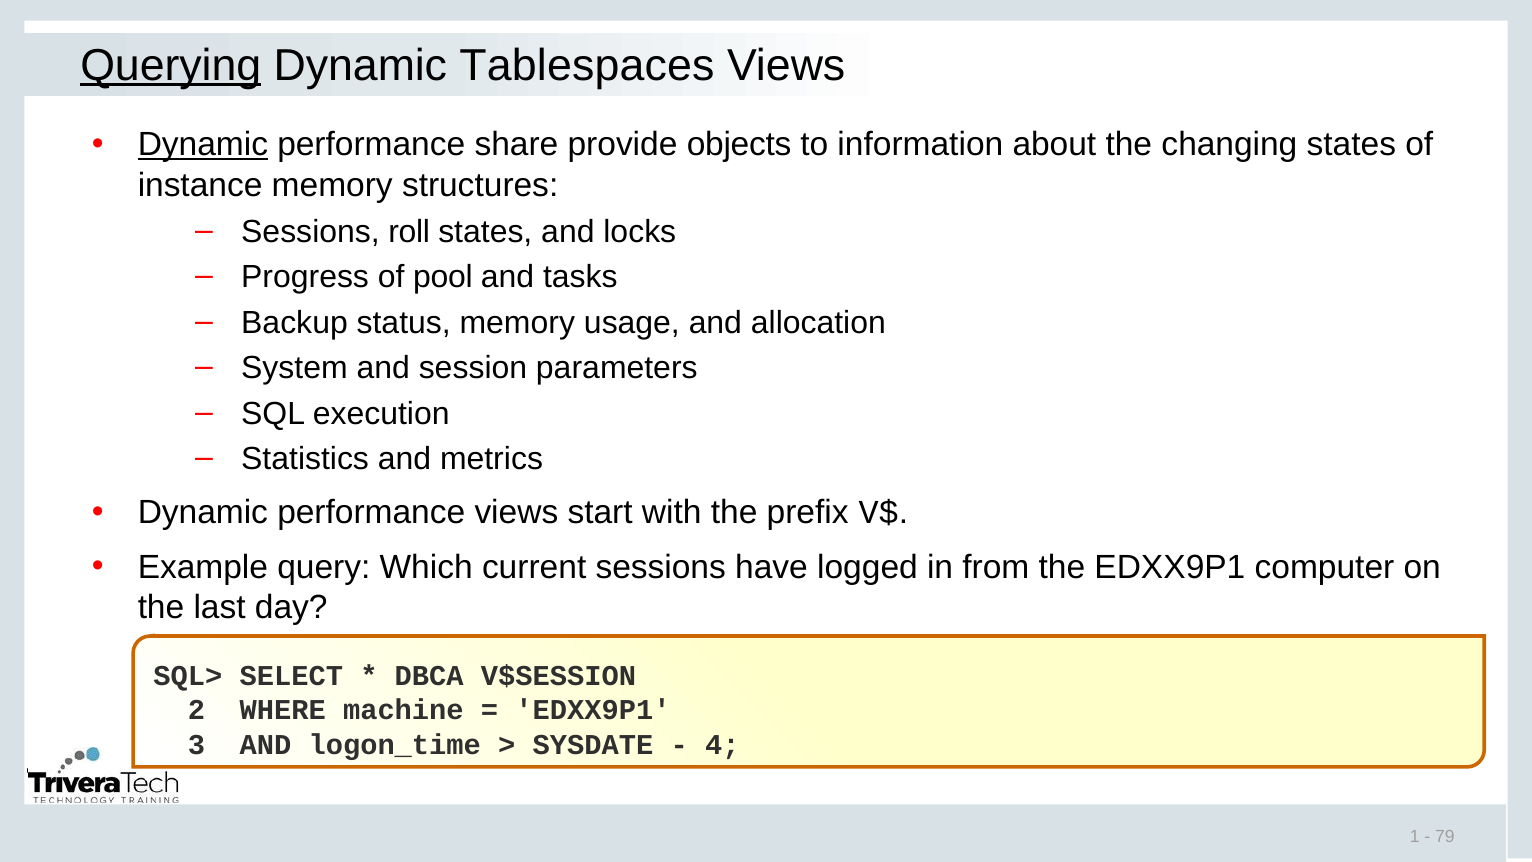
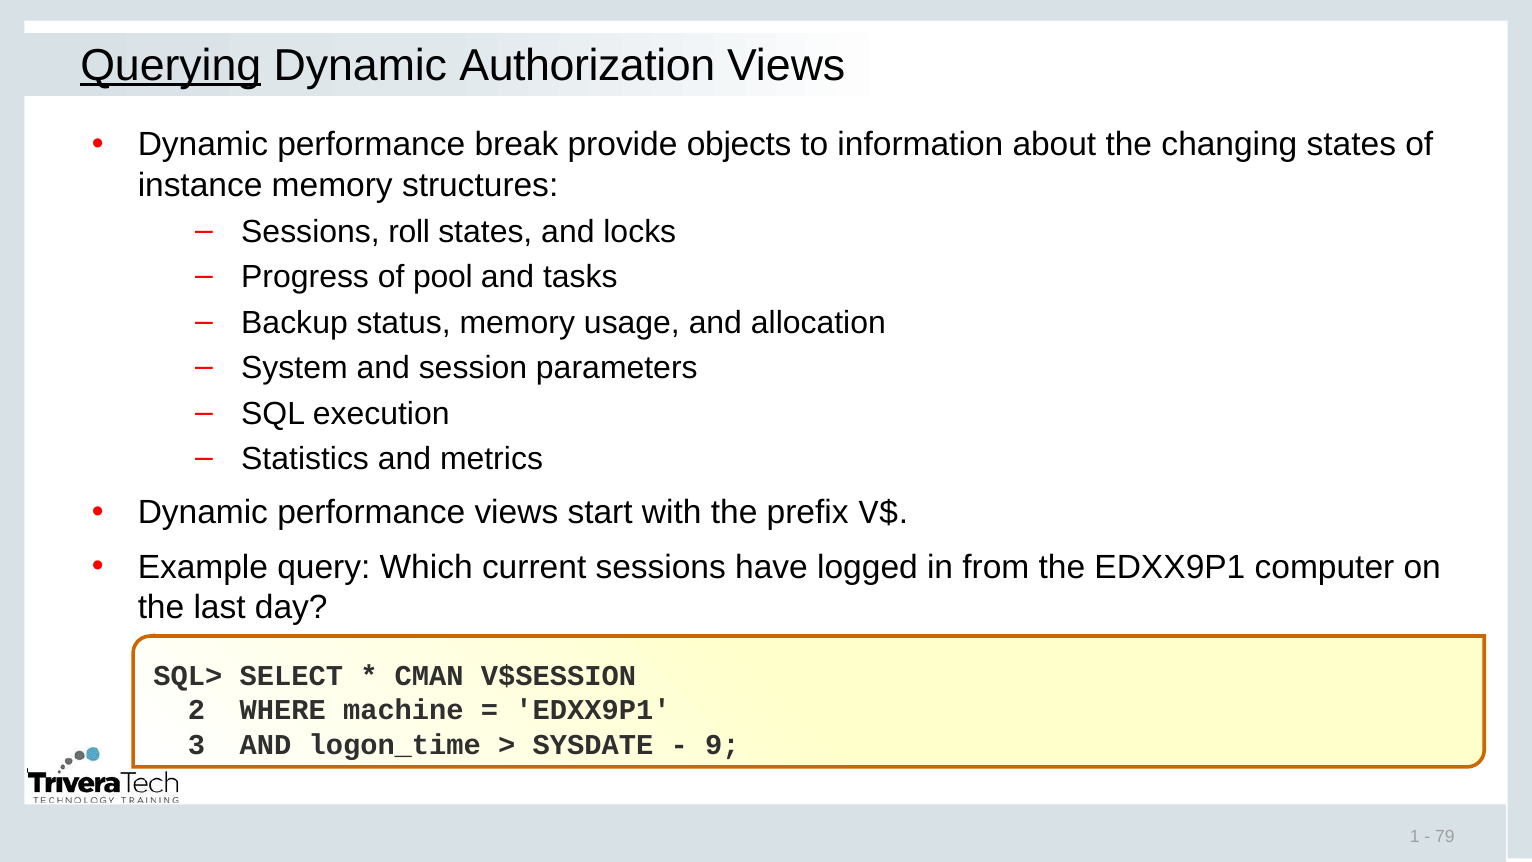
Tablespaces: Tablespaces -> Authorization
Dynamic at (203, 145) underline: present -> none
share: share -> break
DBCA: DBCA -> CMAN
4: 4 -> 9
